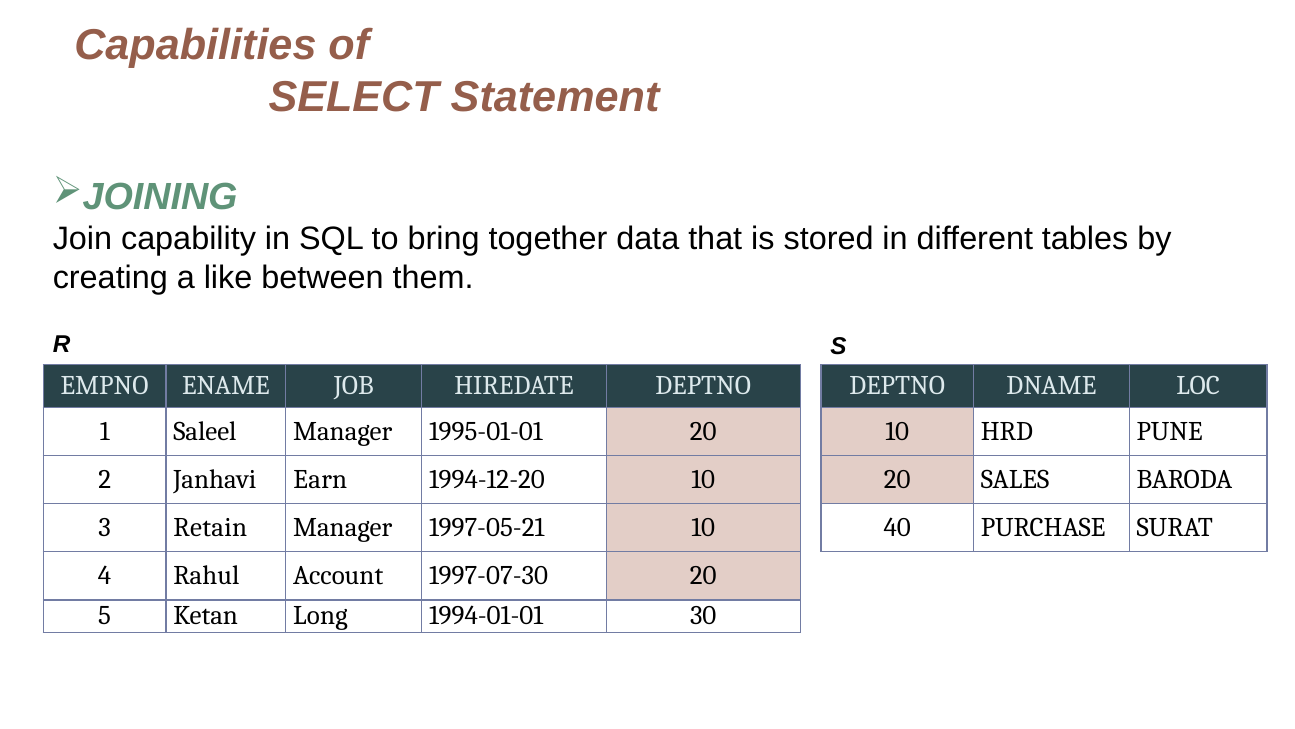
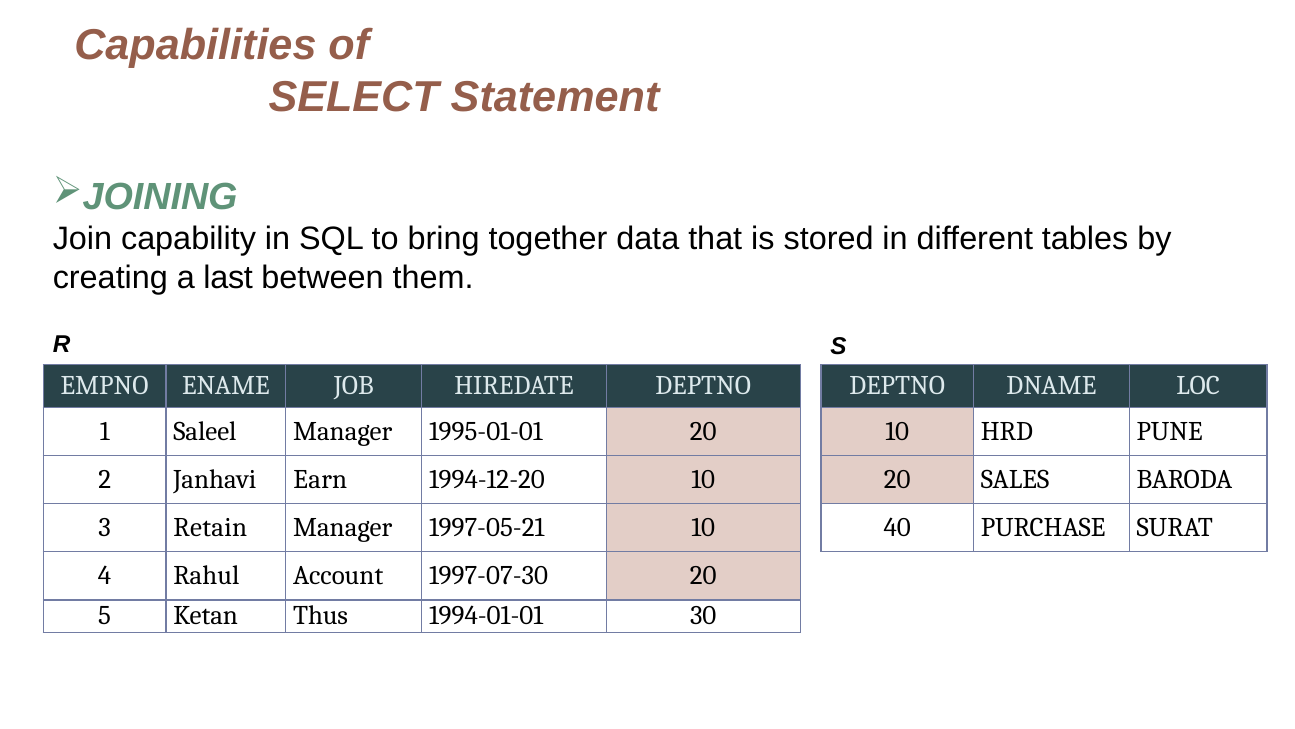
like: like -> last
Long: Long -> Thus
